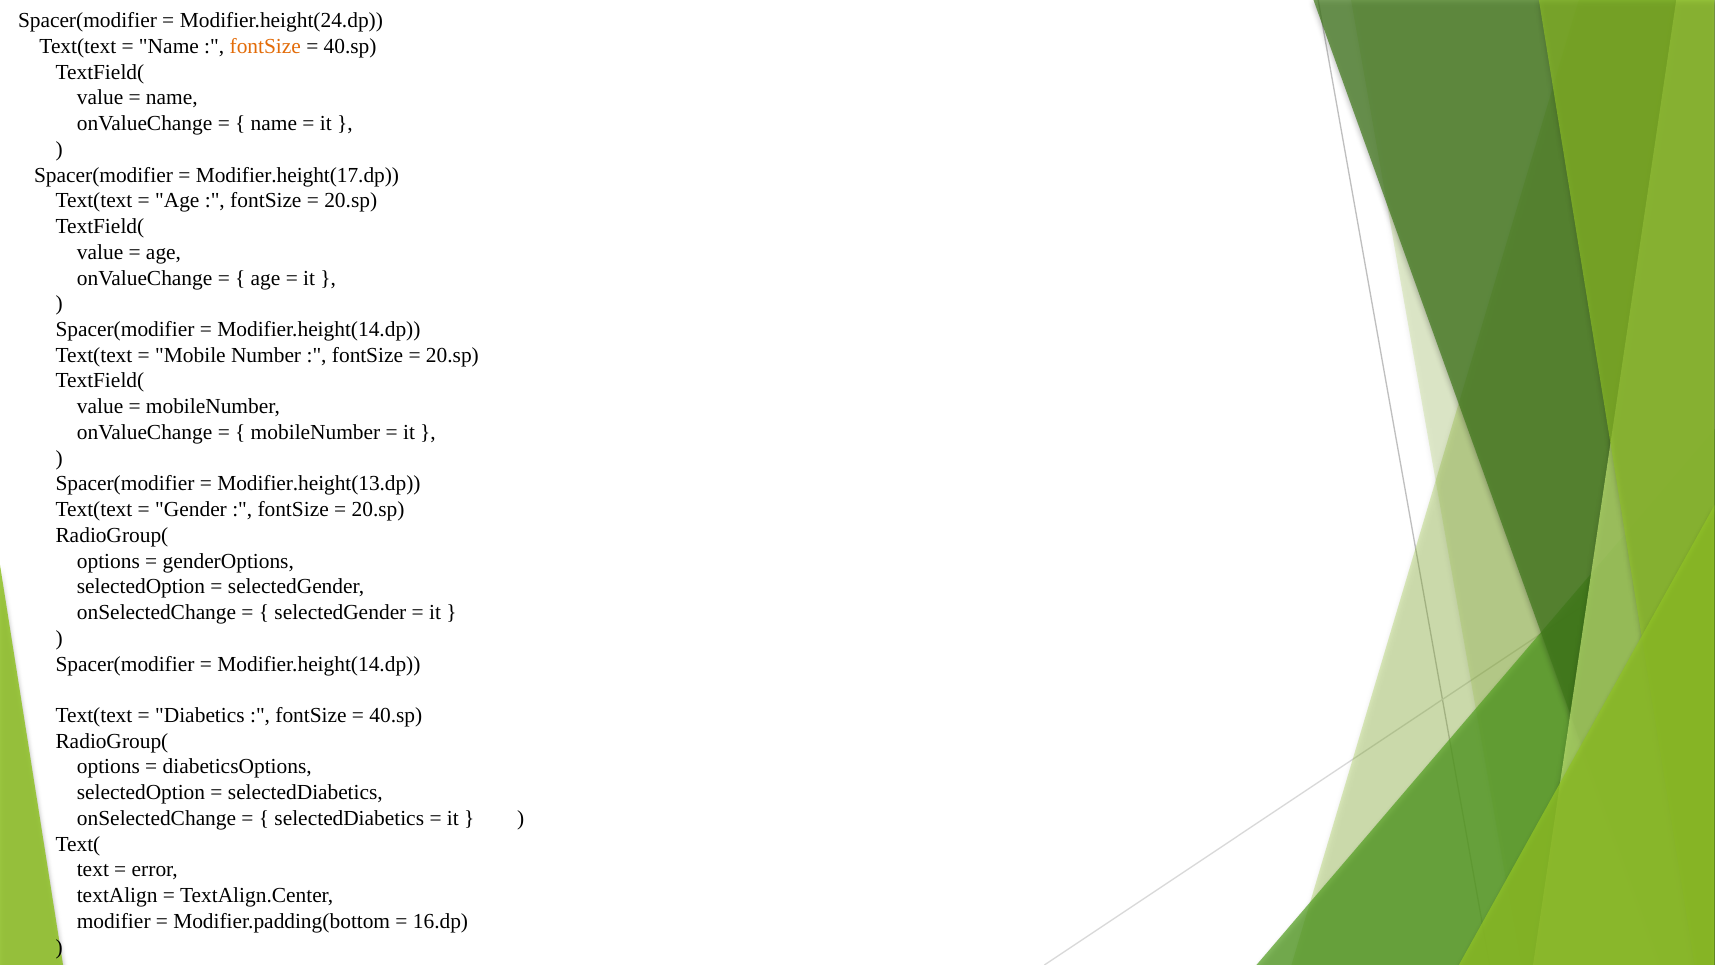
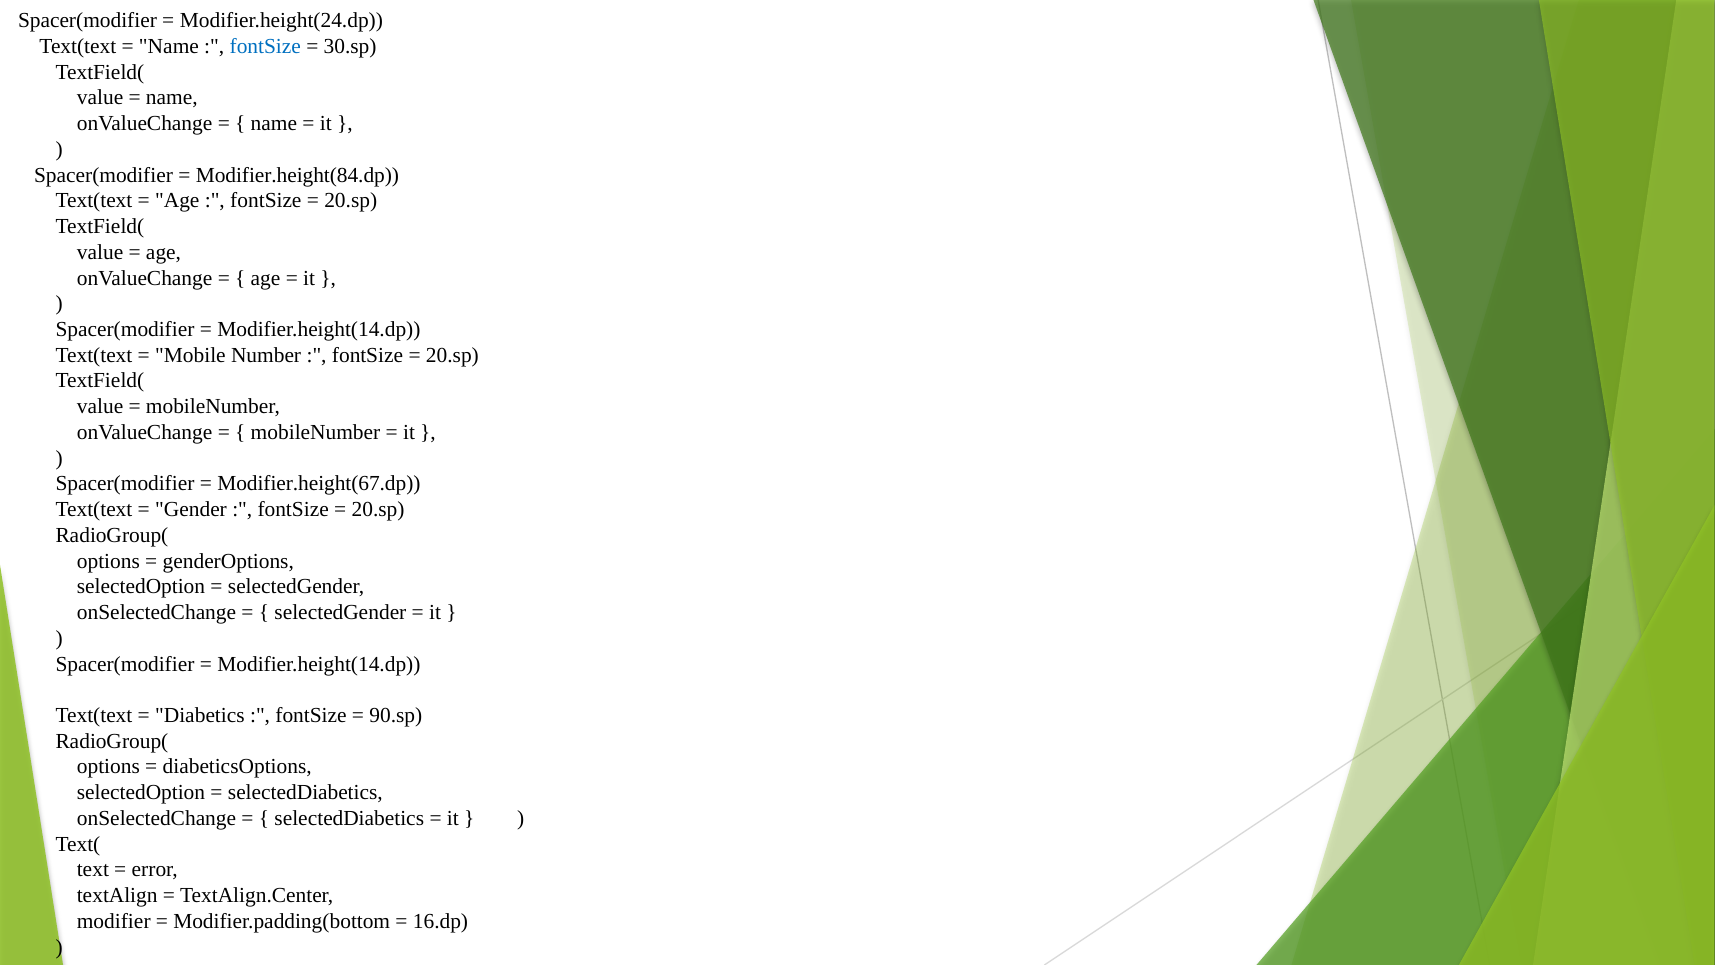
fontSize at (265, 46) colour: orange -> blue
40.sp at (350, 46): 40.sp -> 30.sp
Modifier.height(17.dp: Modifier.height(17.dp -> Modifier.height(84.dp
Modifier.height(13.dp: Modifier.height(13.dp -> Modifier.height(67.dp
40.sp at (396, 715): 40.sp -> 90.sp
